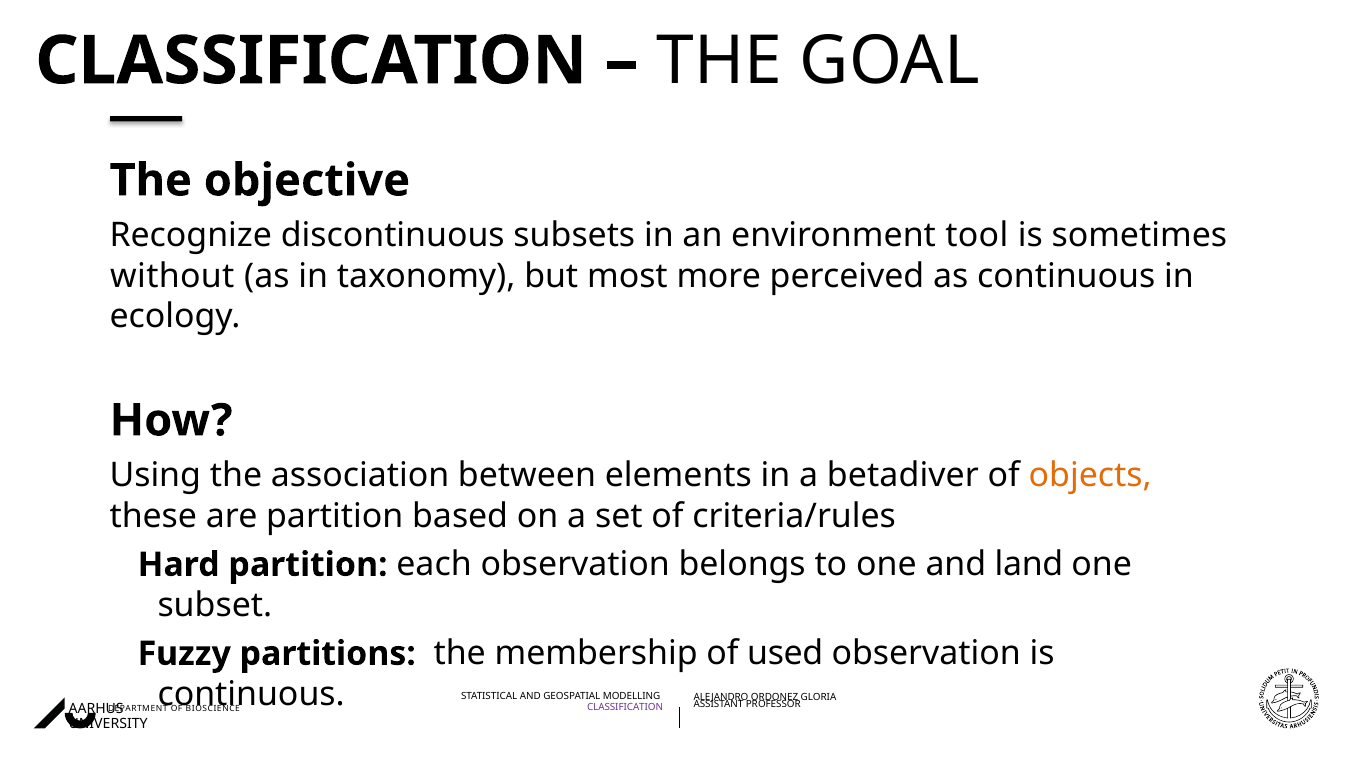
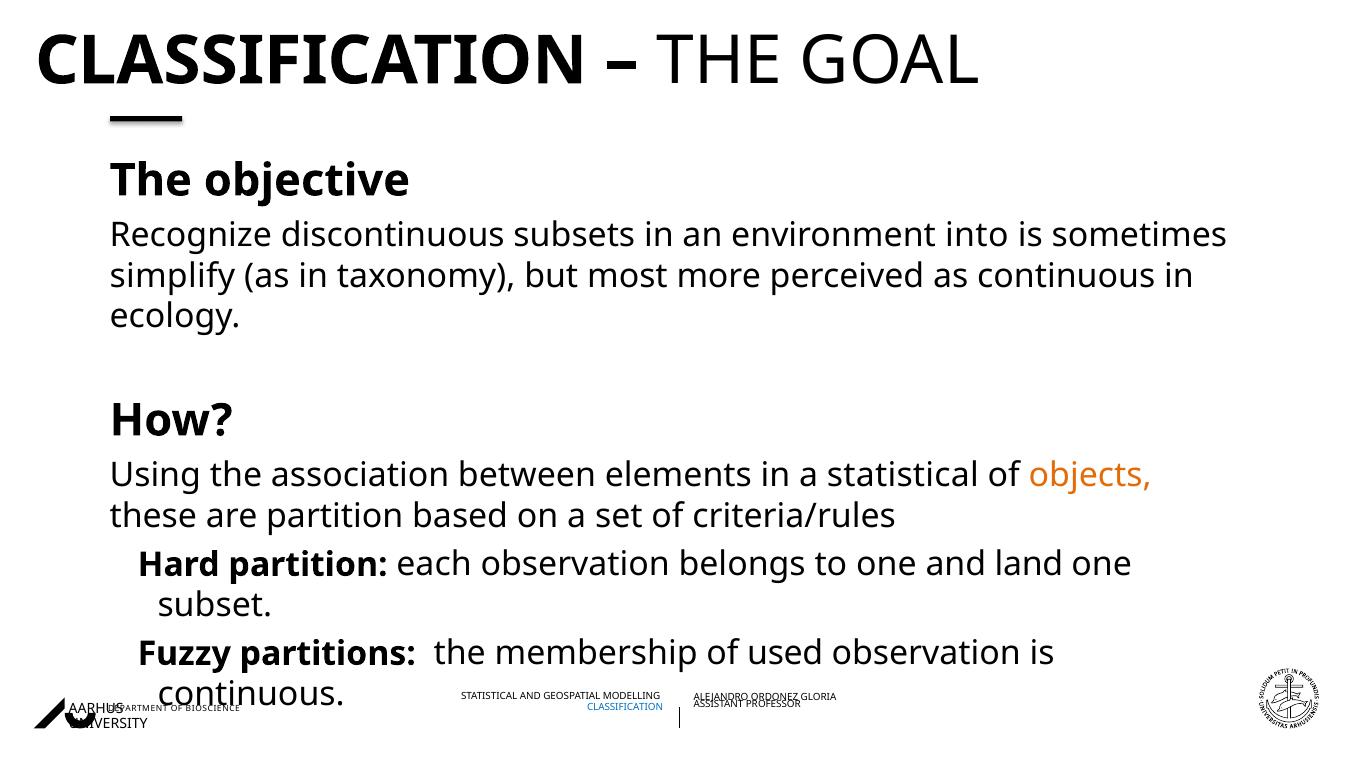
tool: tool -> into
without: without -> simplify
a betadiver: betadiver -> statistical
CLASSIFICATION at (625, 708) colour: purple -> blue
